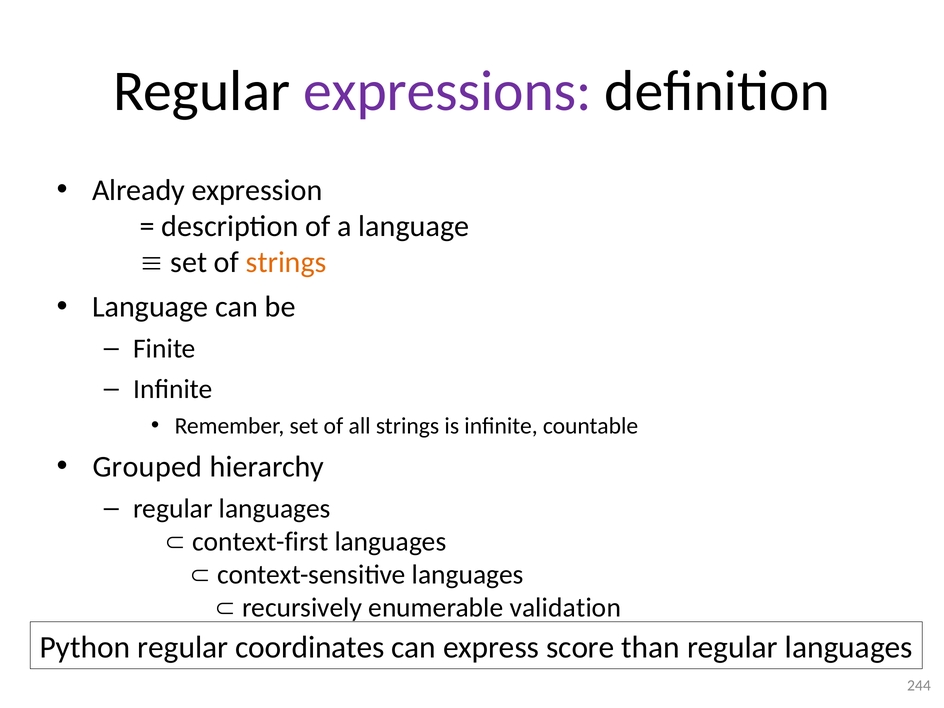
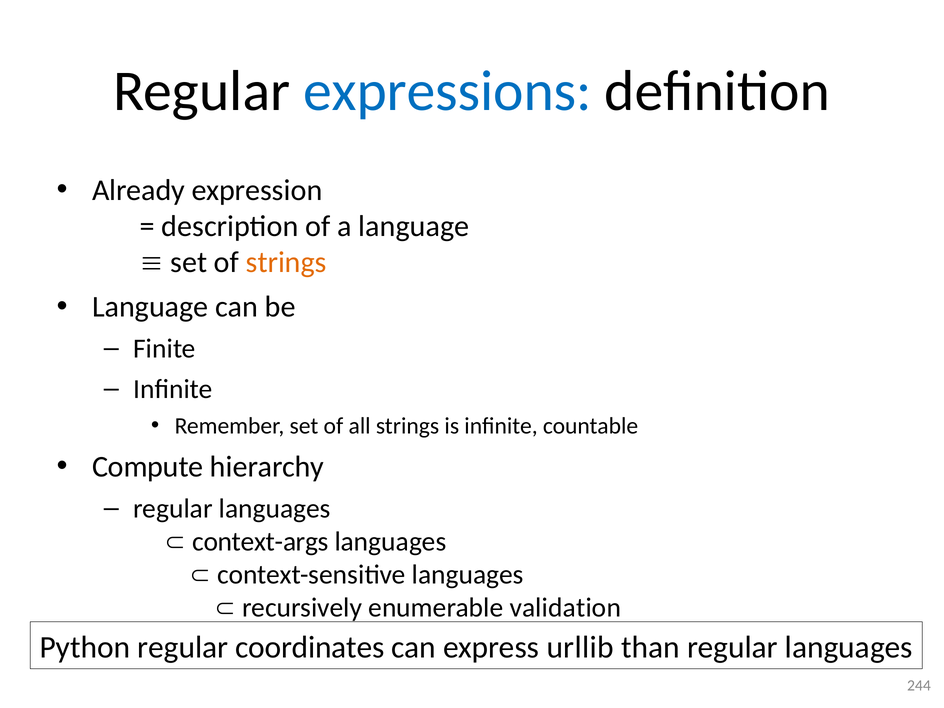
expressions colour: purple -> blue
Grouped: Grouped -> Compute
context-first: context-first -> context-args
score: score -> urllib
